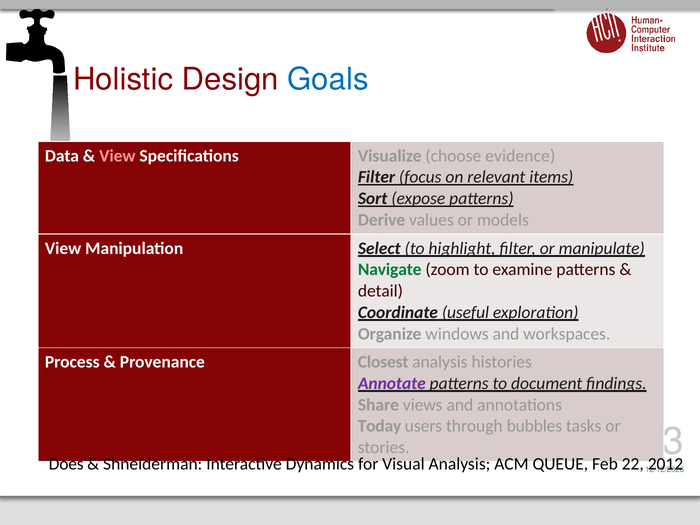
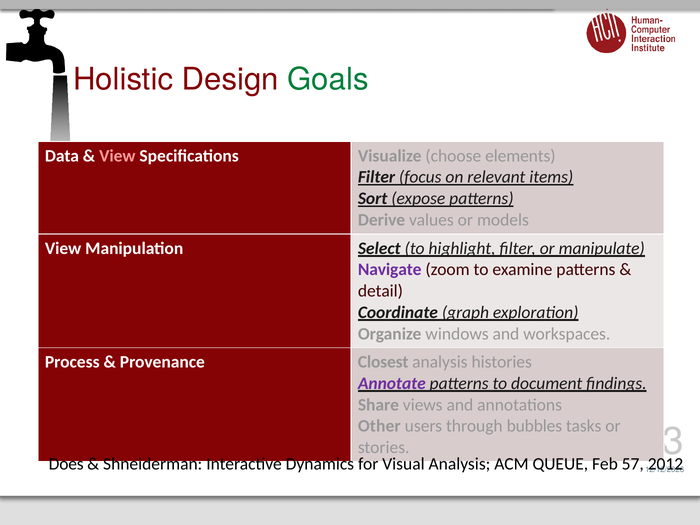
Goals colour: blue -> green
evidence: evidence -> elements
Navigate colour: green -> purple
useful: useful -> graph
Today: Today -> Other
22: 22 -> 57
